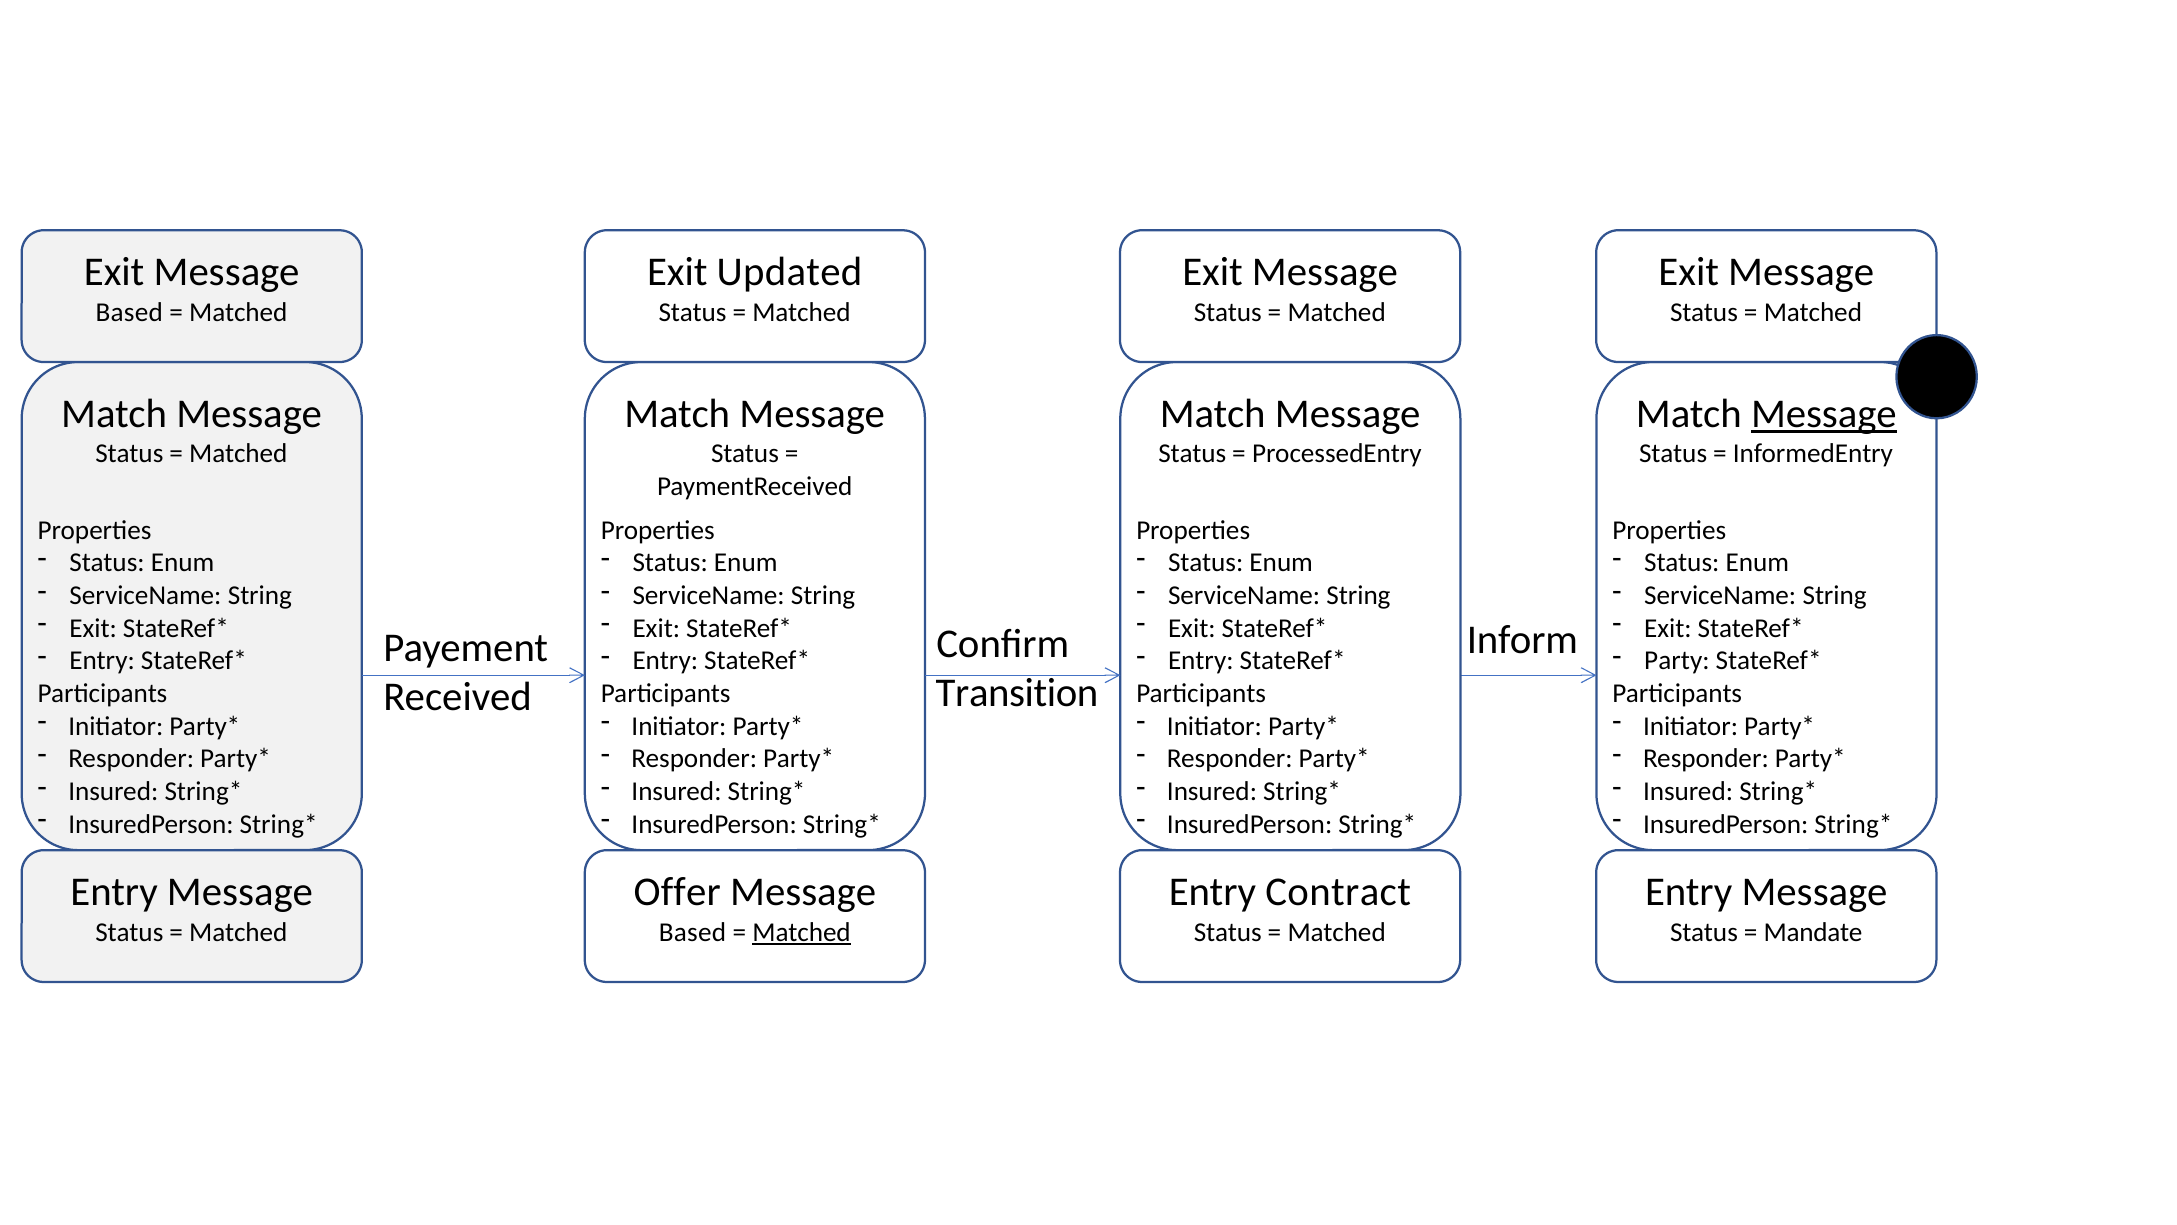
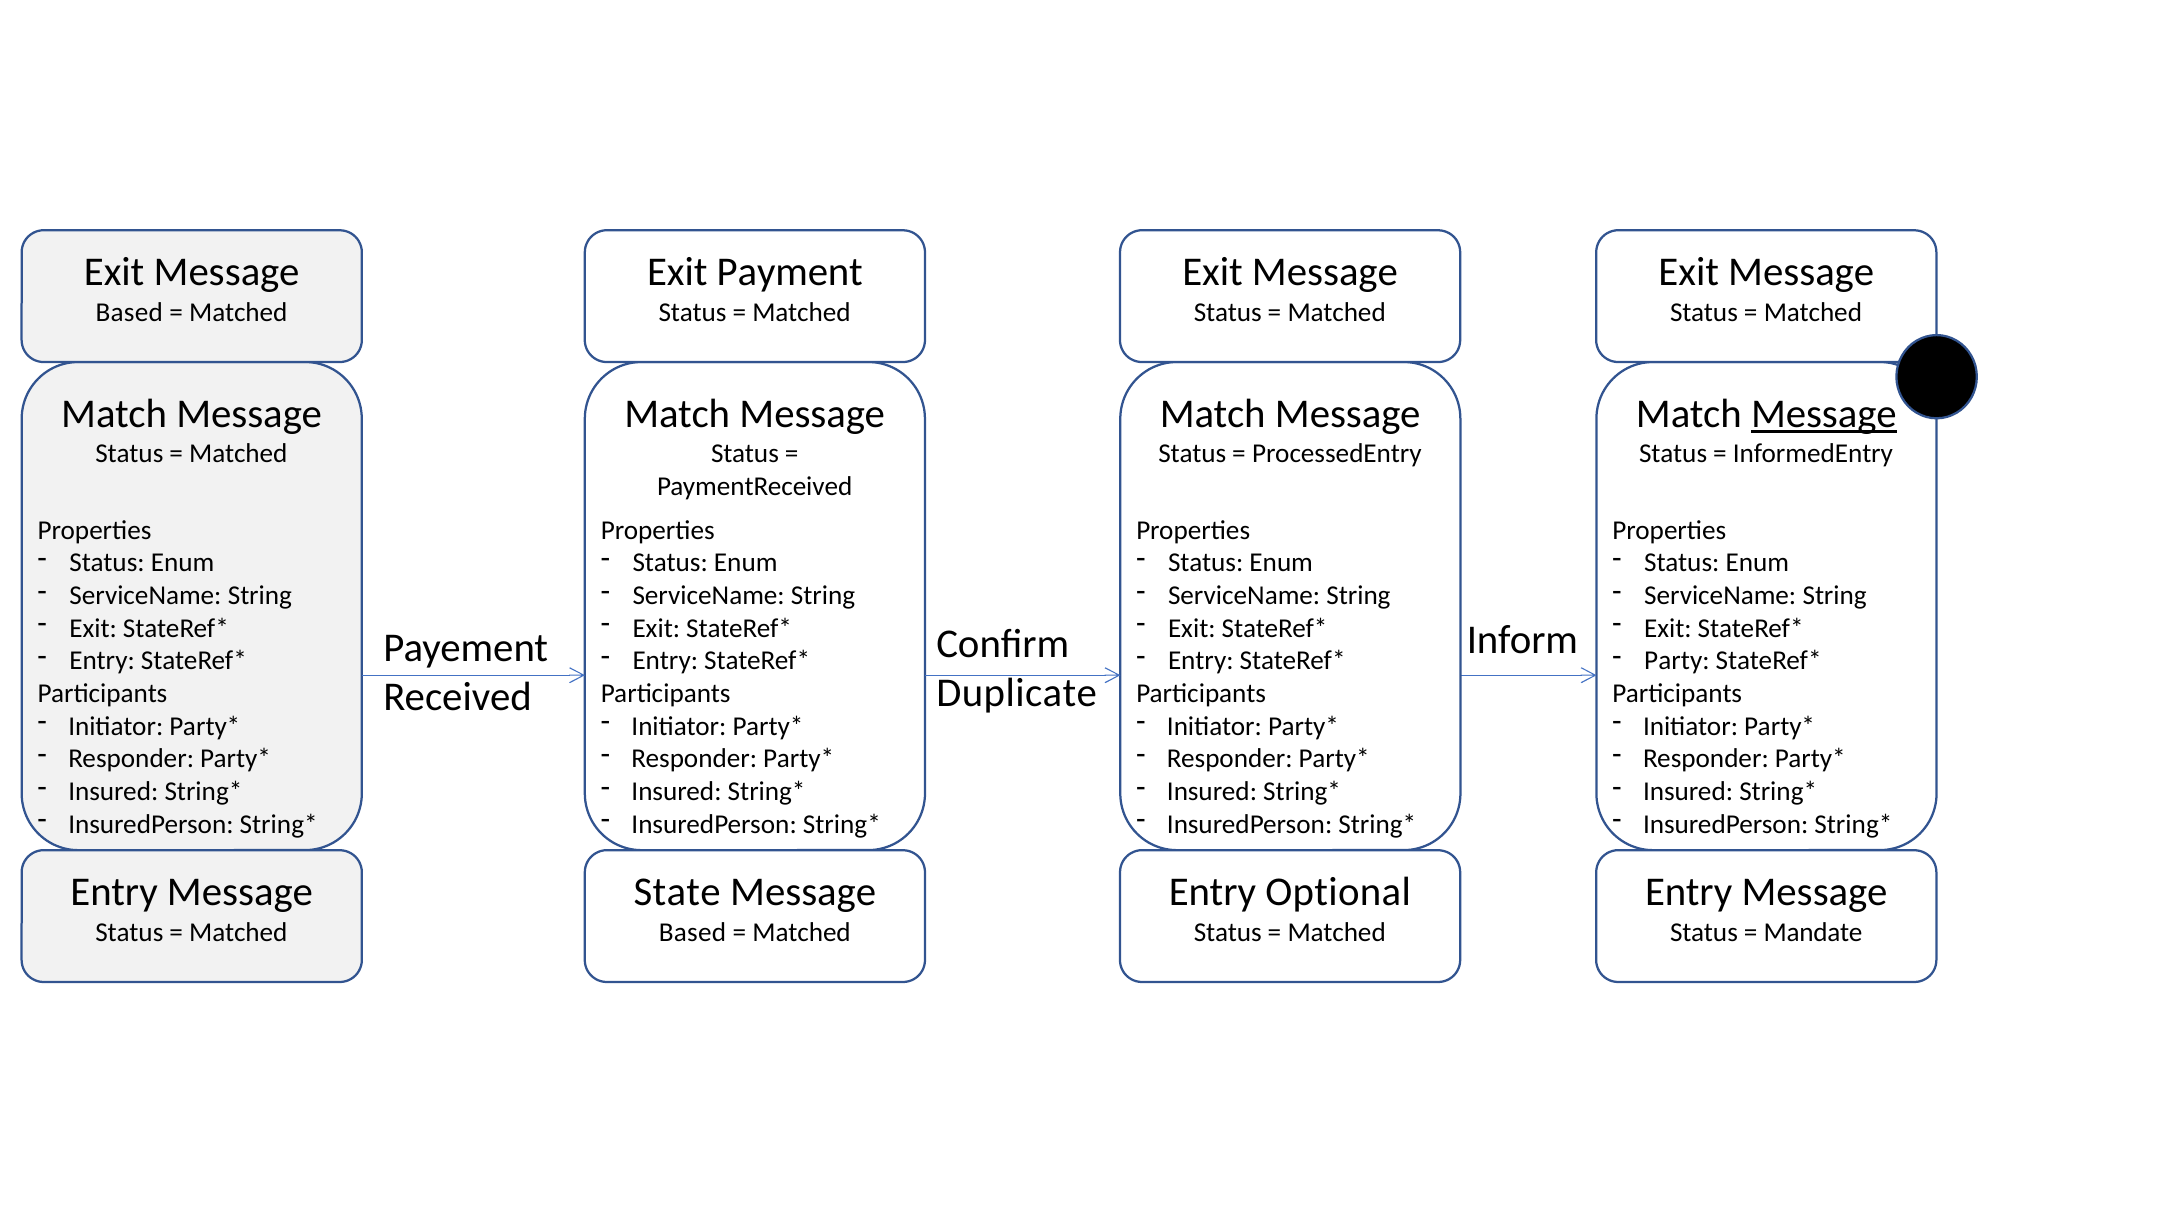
Updated: Updated -> Payment
Transition: Transition -> Duplicate
Offer: Offer -> State
Contract: Contract -> Optional
Matched at (802, 932) underline: present -> none
